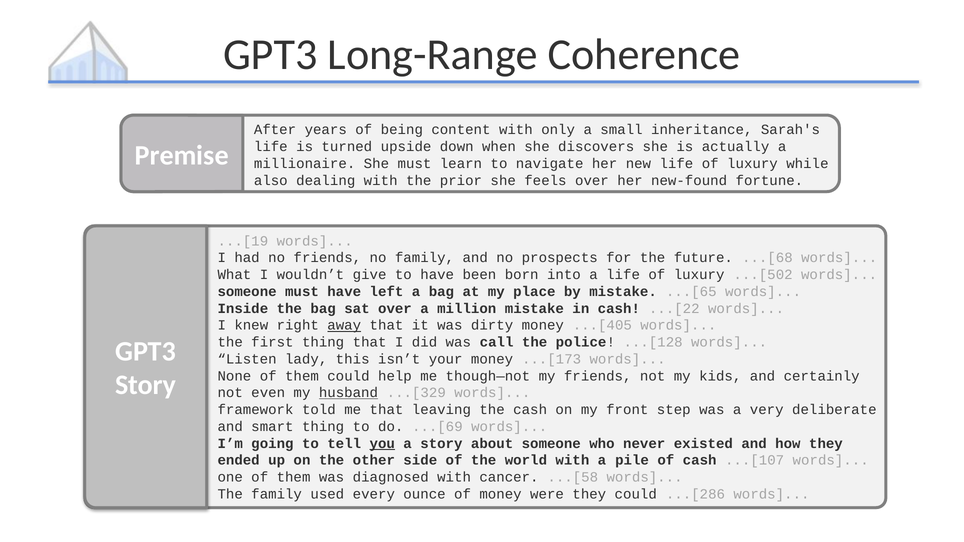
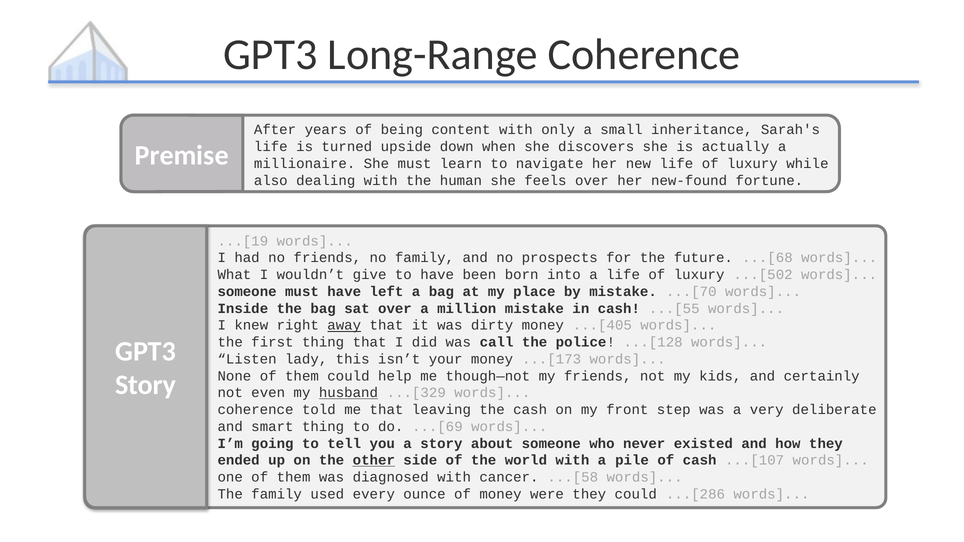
prior: prior -> human
...[65: ...[65 -> ...[70
...[22: ...[22 -> ...[55
framework at (256, 410): framework -> coherence
you underline: present -> none
other underline: none -> present
